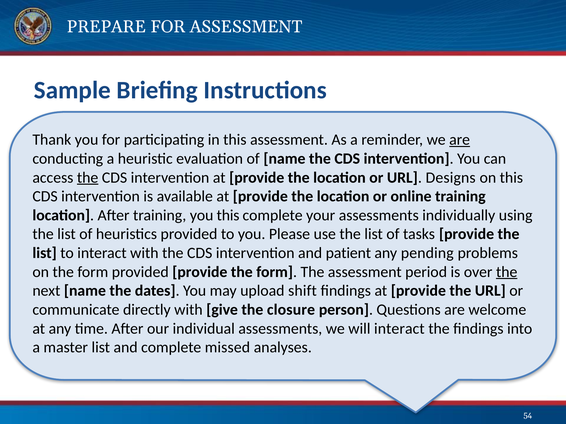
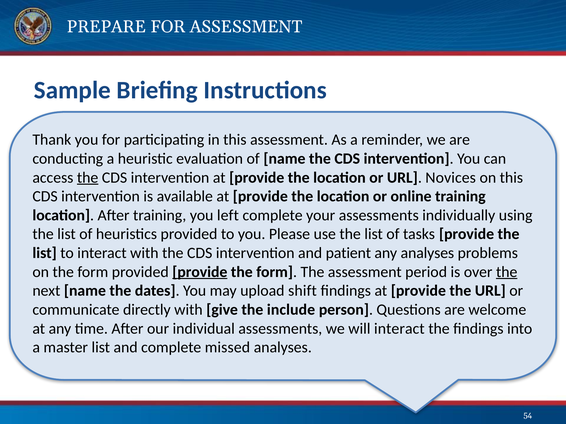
are at (460, 140) underline: present -> none
Designs: Designs -> Novices
you this: this -> left
any pending: pending -> analyses
provide at (200, 272) underline: none -> present
closure: closure -> include
